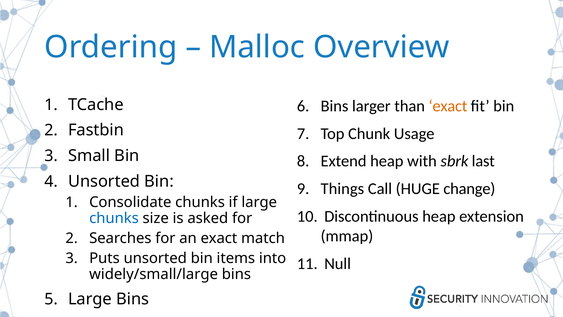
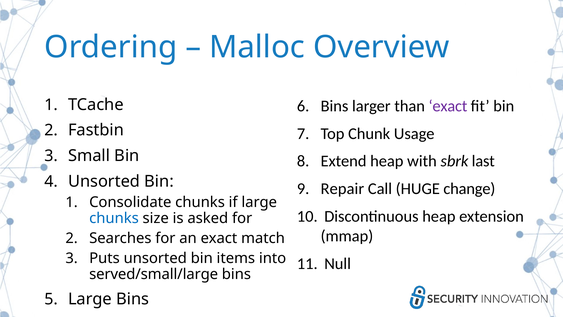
exact at (448, 106) colour: orange -> purple
Things: Things -> Repair
widely/small/large: widely/small/large -> served/small/large
